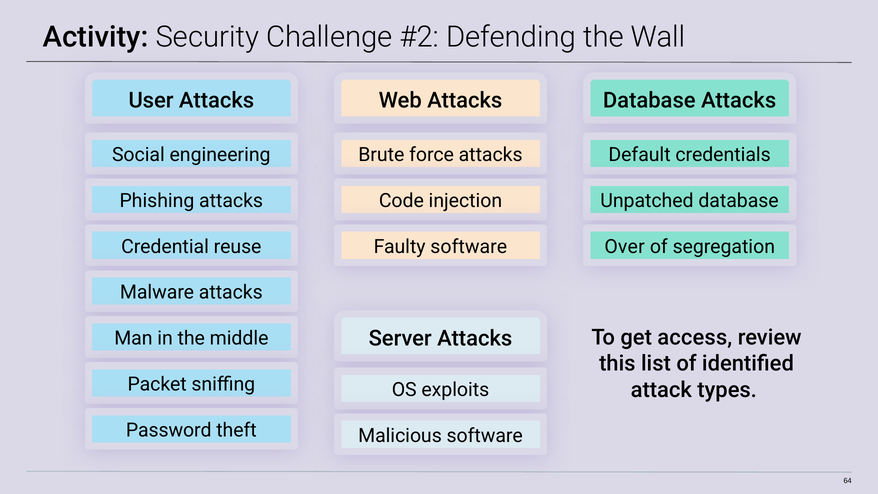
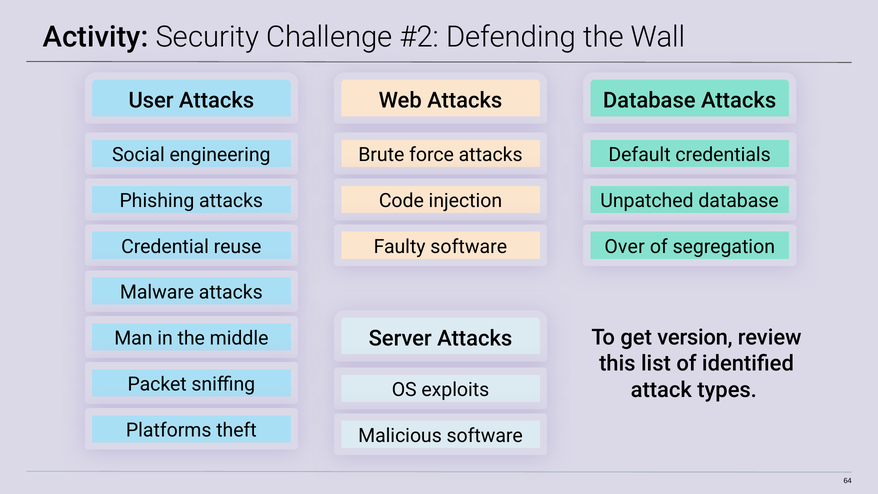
access: access -> version
Password: Password -> Platforms
